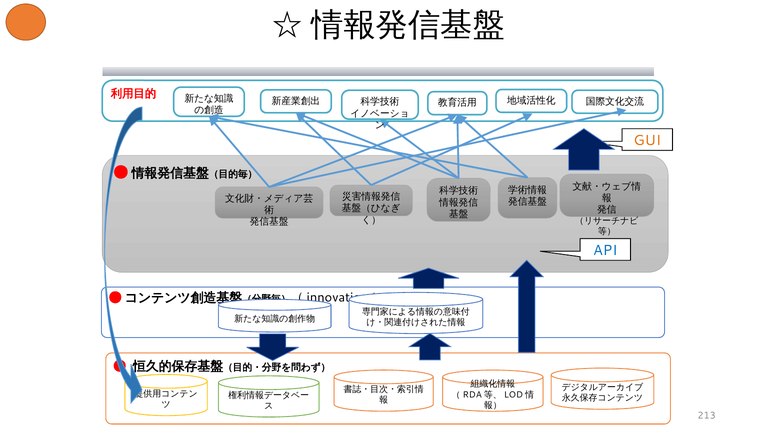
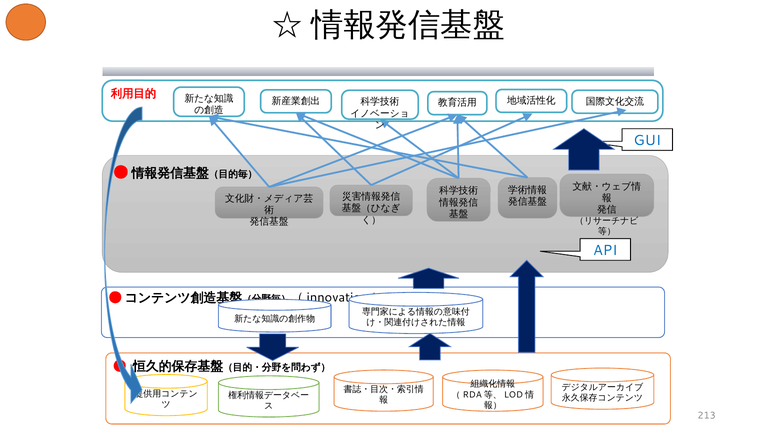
GUI colour: orange -> blue
